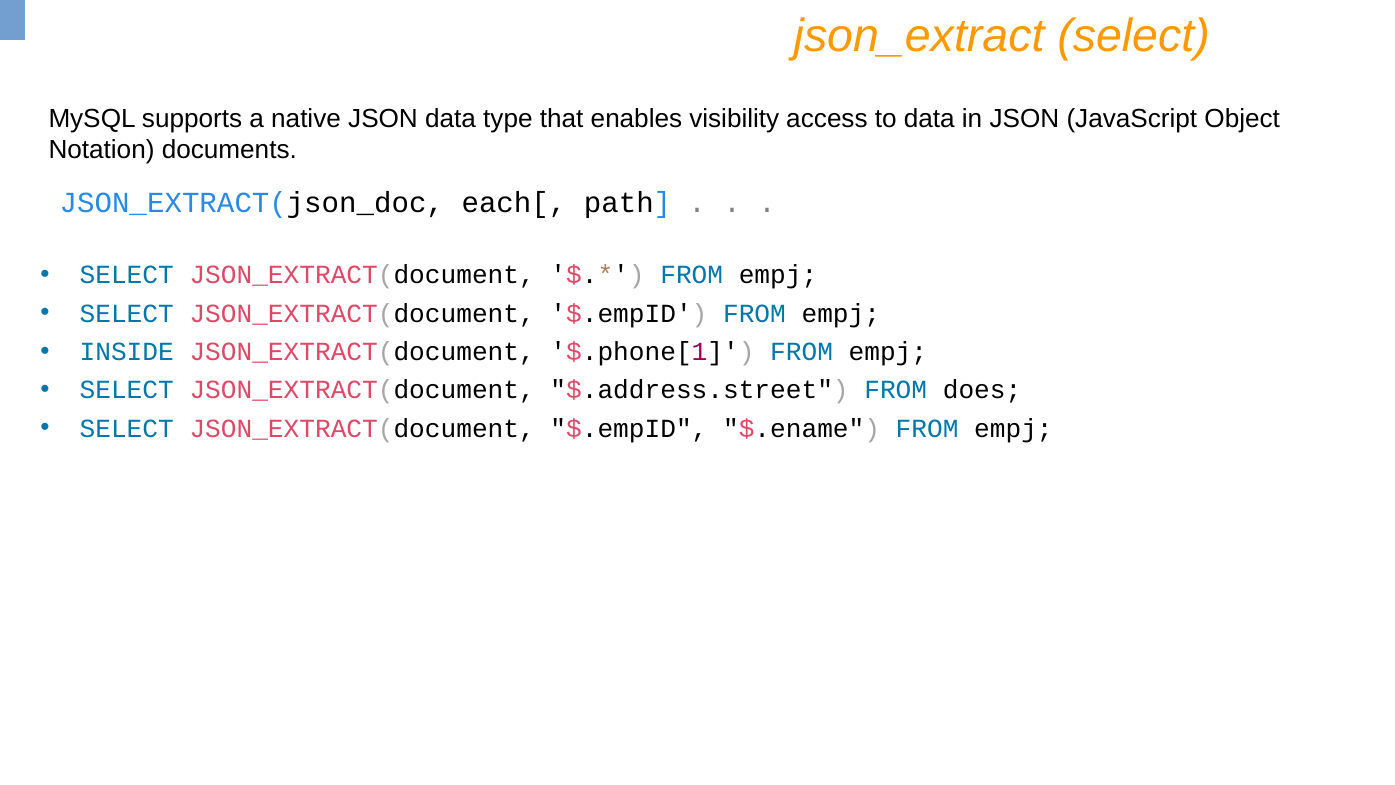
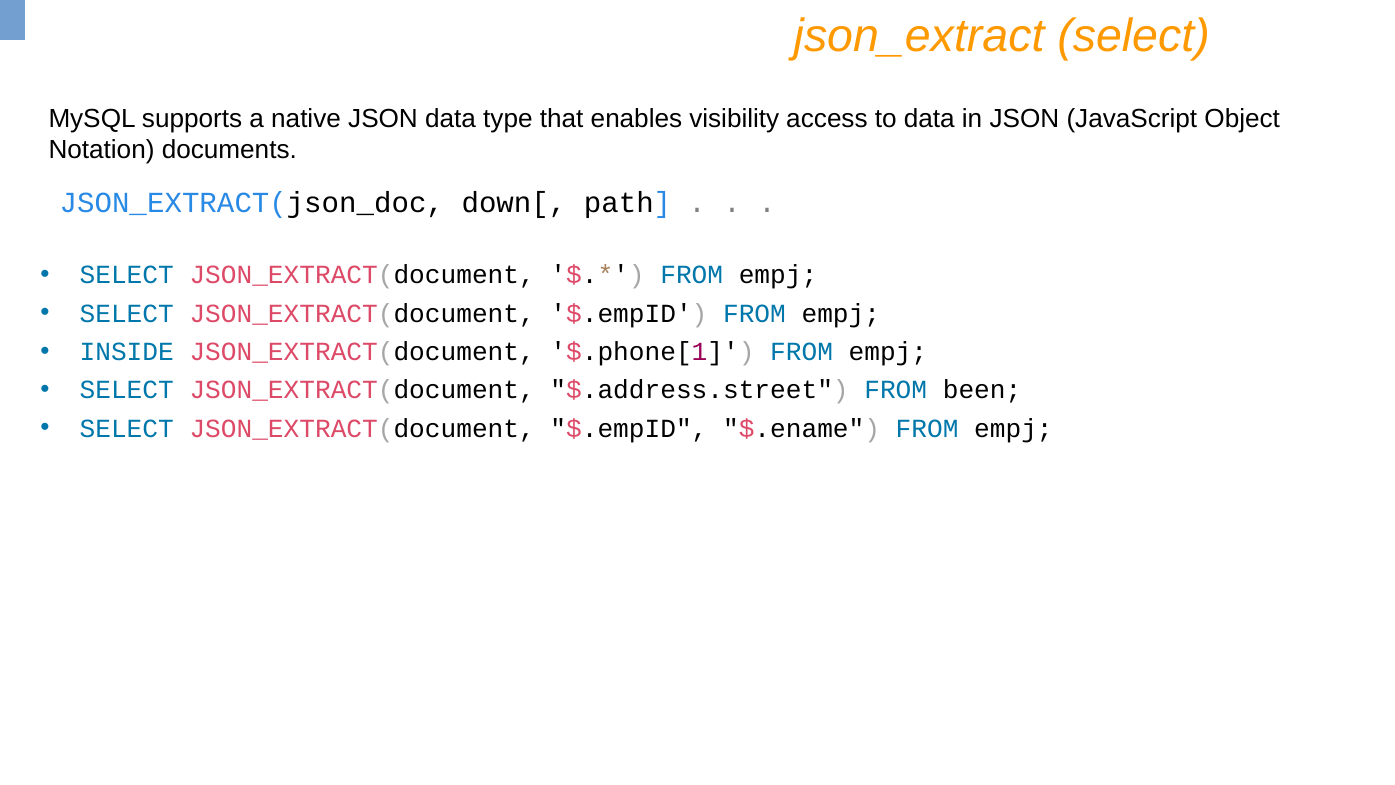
each[: each[ -> down[
does: does -> been
